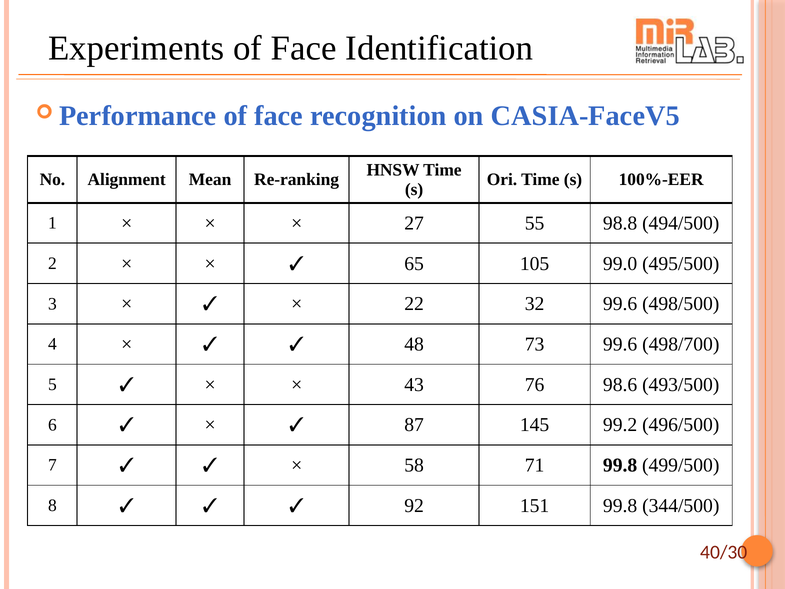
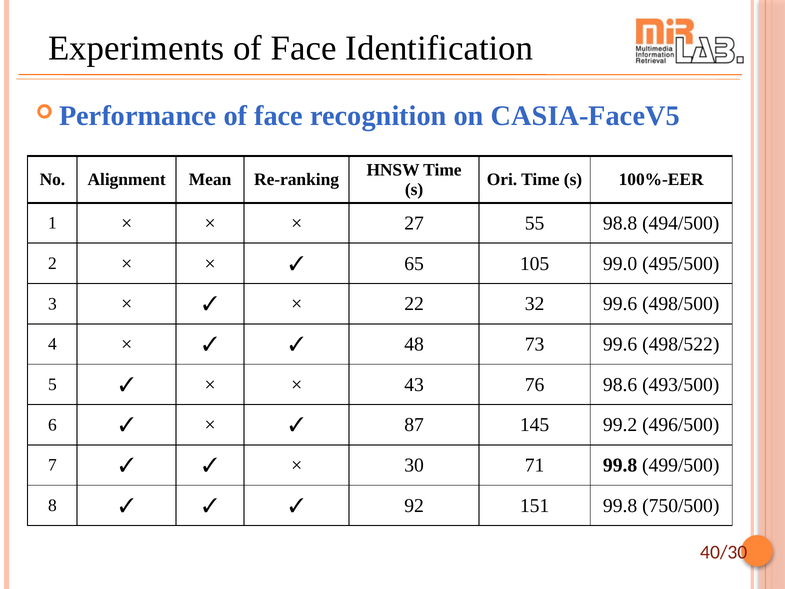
498/700: 498/700 -> 498/522
58: 58 -> 30
344/500: 344/500 -> 750/500
